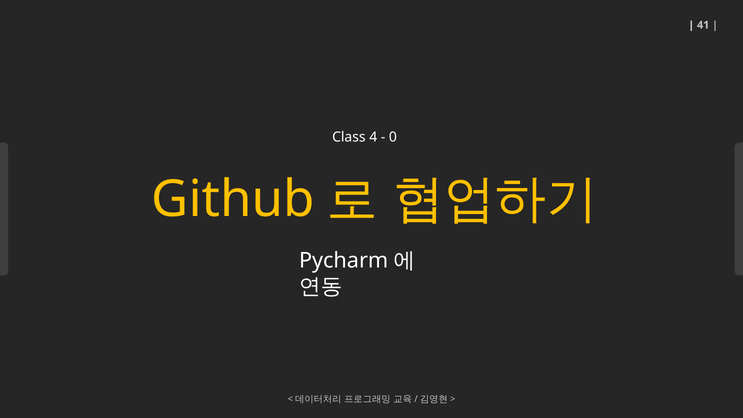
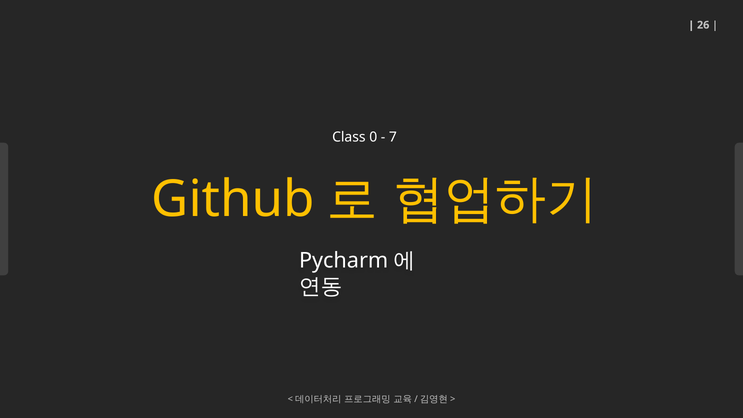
41: 41 -> 26
4: 4 -> 0
0: 0 -> 7
